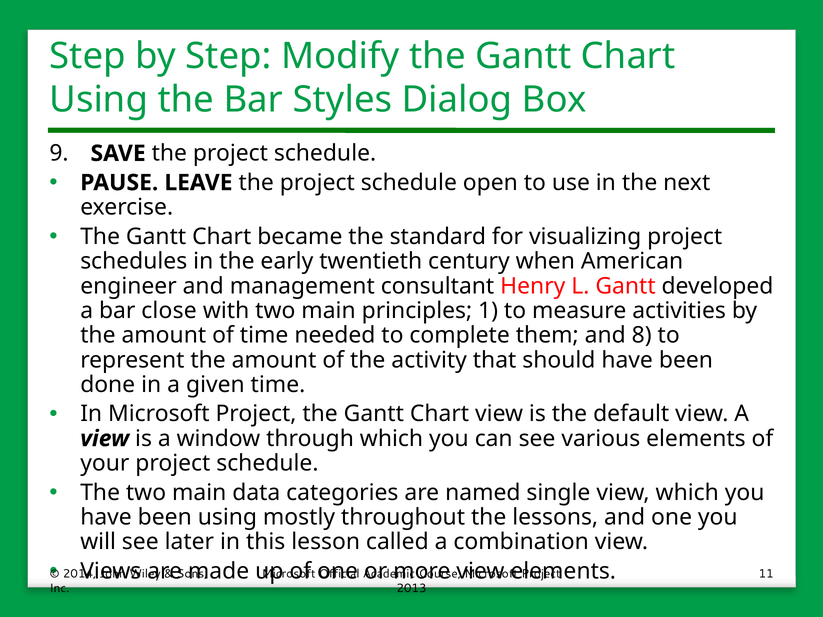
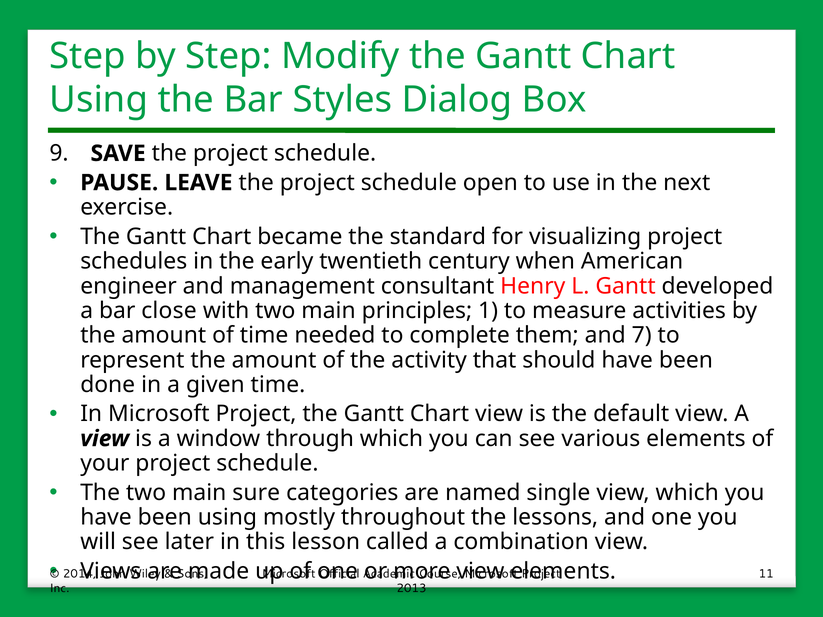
8: 8 -> 7
data: data -> sure
